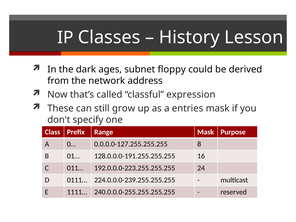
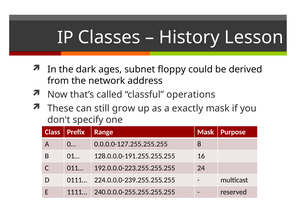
expression: expression -> operations
entries: entries -> exactly
